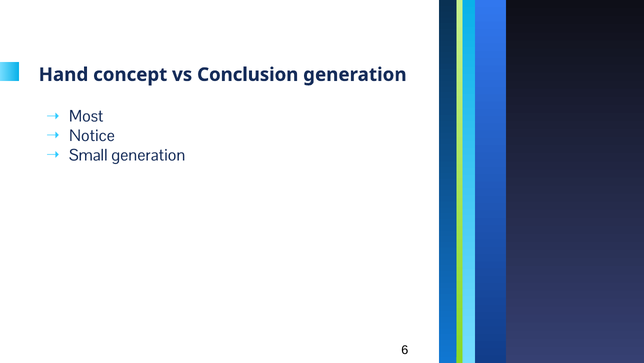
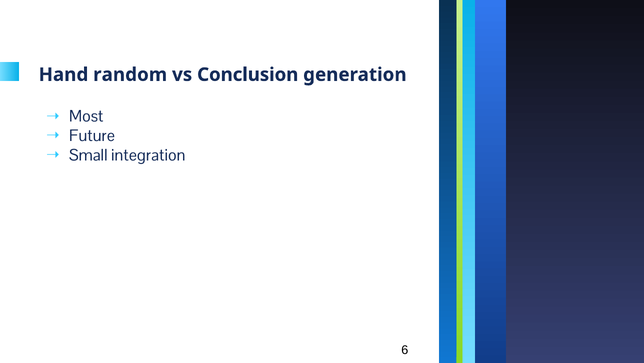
concept: concept -> random
Notice: Notice -> Future
Small generation: generation -> integration
